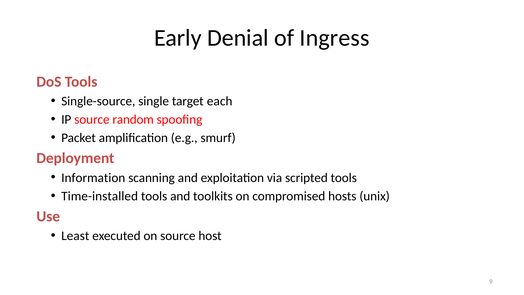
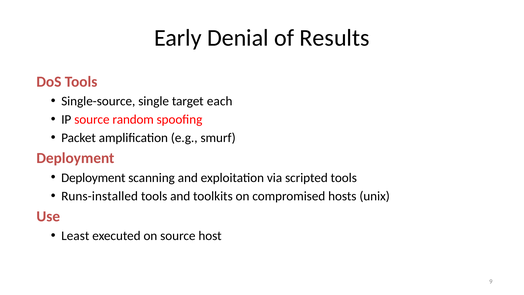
Ingress: Ingress -> Results
Information at (93, 178): Information -> Deployment
Time-installed: Time-installed -> Runs-installed
